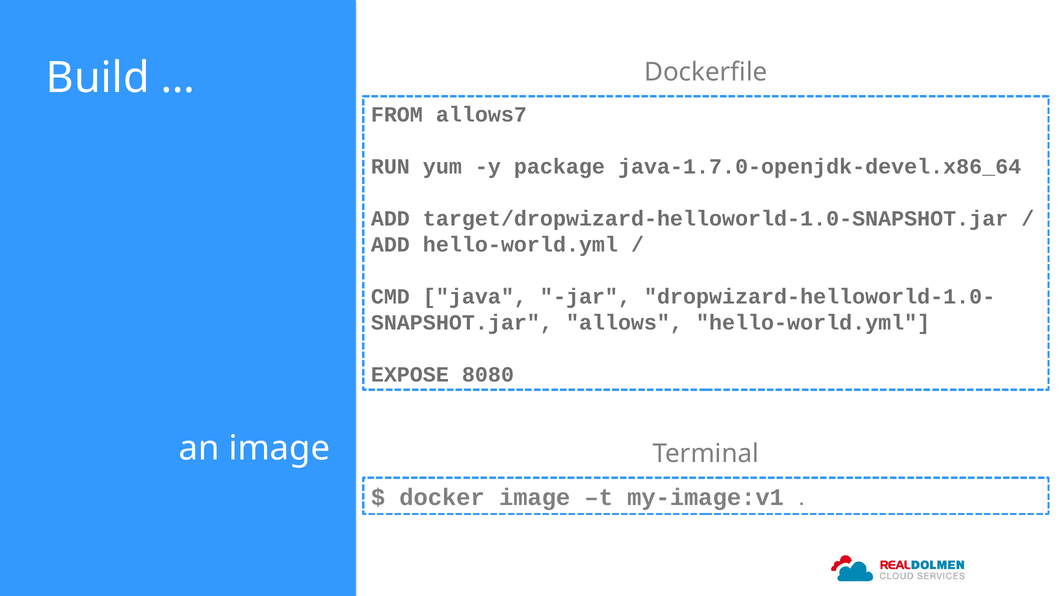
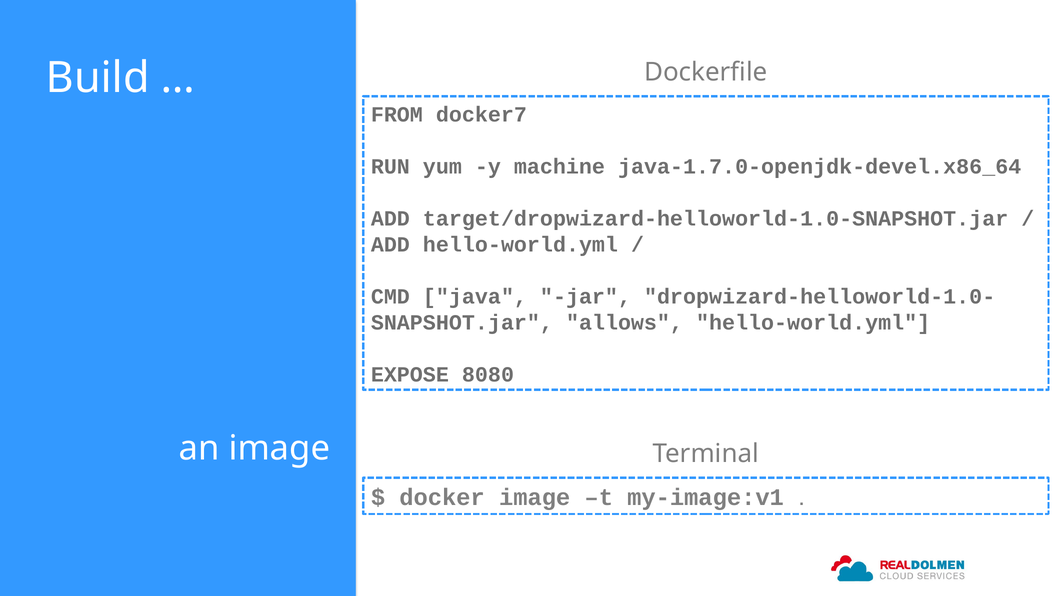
allows7: allows7 -> docker7
package: package -> machine
